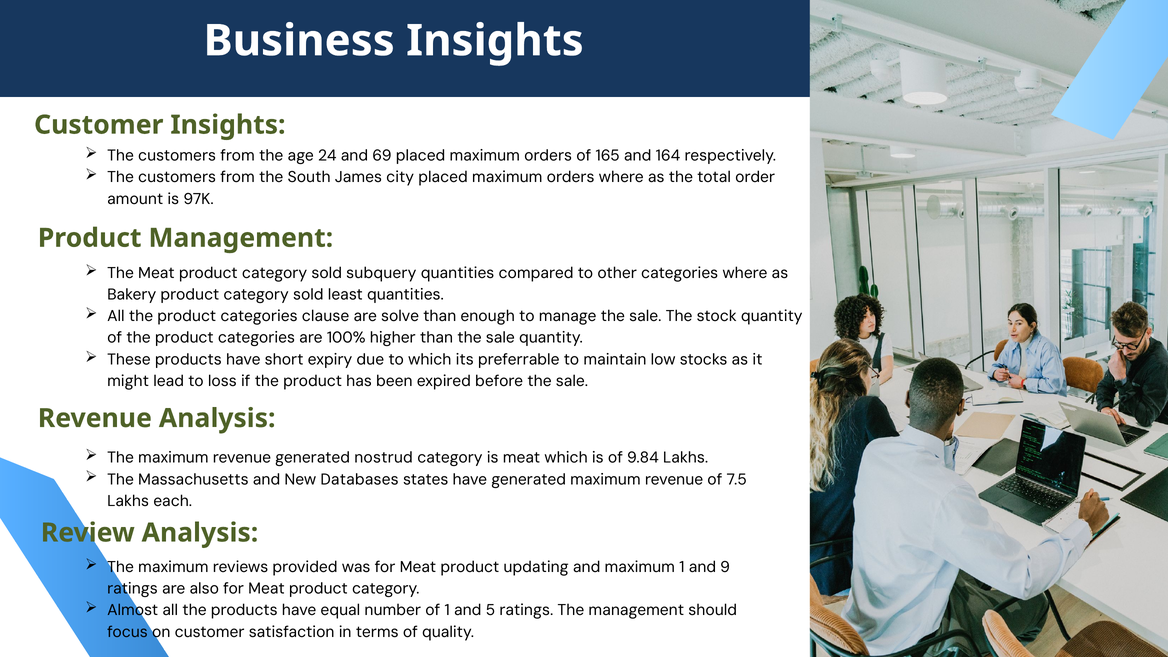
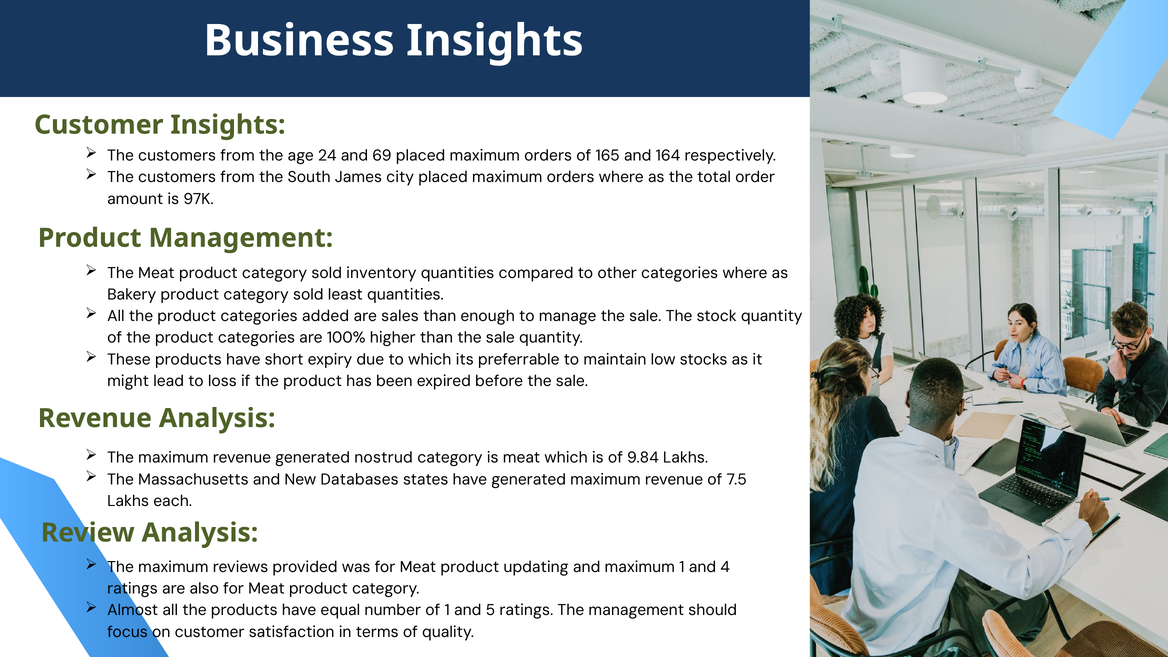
subquery: subquery -> inventory
clause: clause -> added
solve: solve -> sales
9: 9 -> 4
